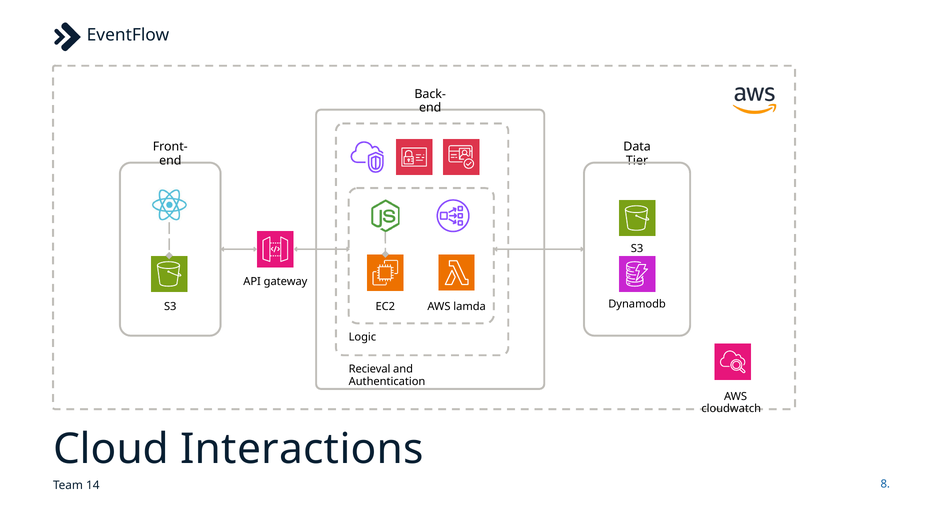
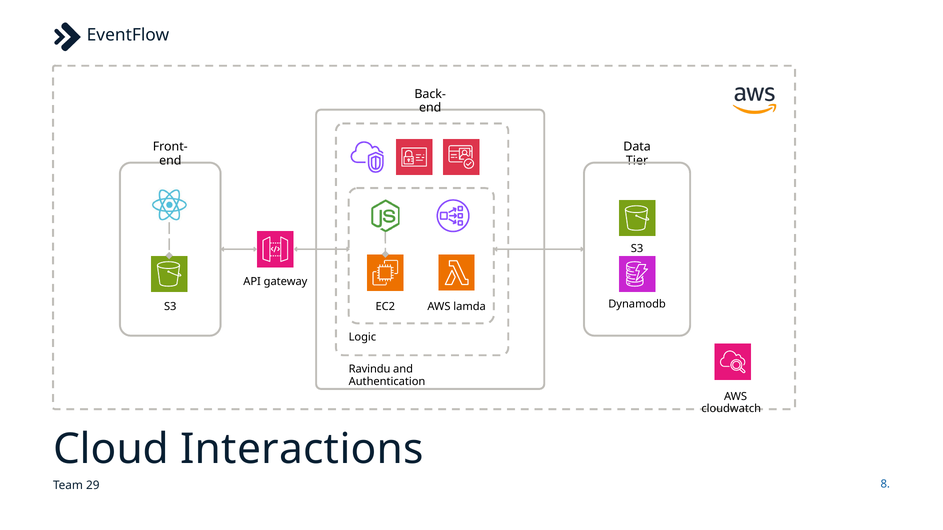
Recieval: Recieval -> Ravindu
14: 14 -> 29
